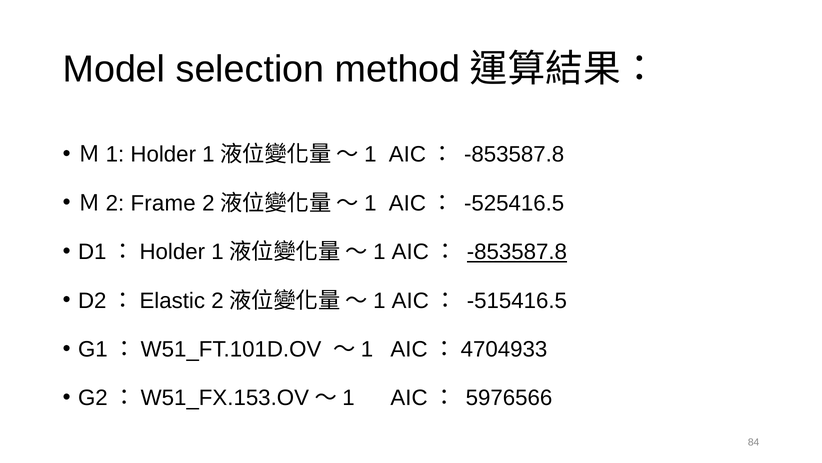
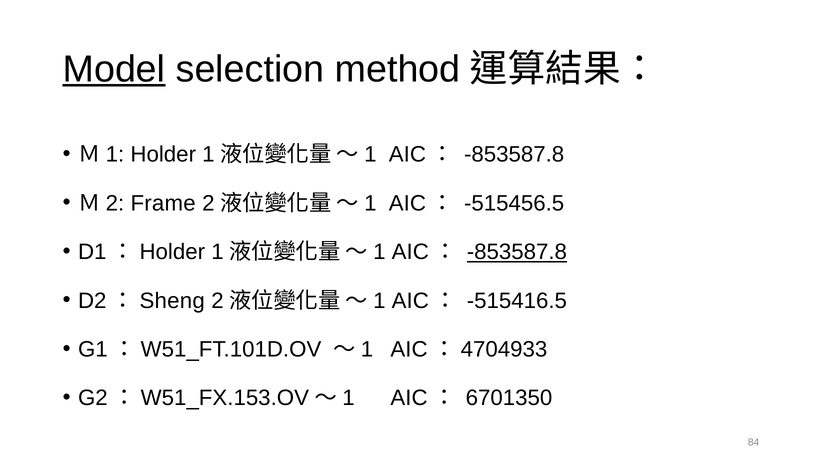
Model underline: none -> present
-525416.5: -525416.5 -> -515456.5
Elastic: Elastic -> Sheng
5976566: 5976566 -> 6701350
